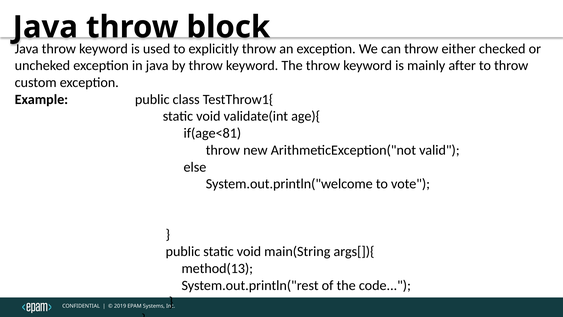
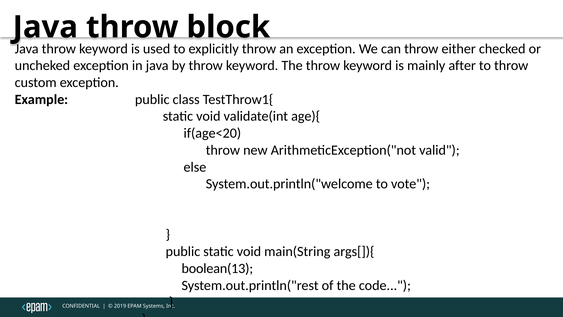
if(age<81: if(age<81 -> if(age<20
method(13: method(13 -> boolean(13
